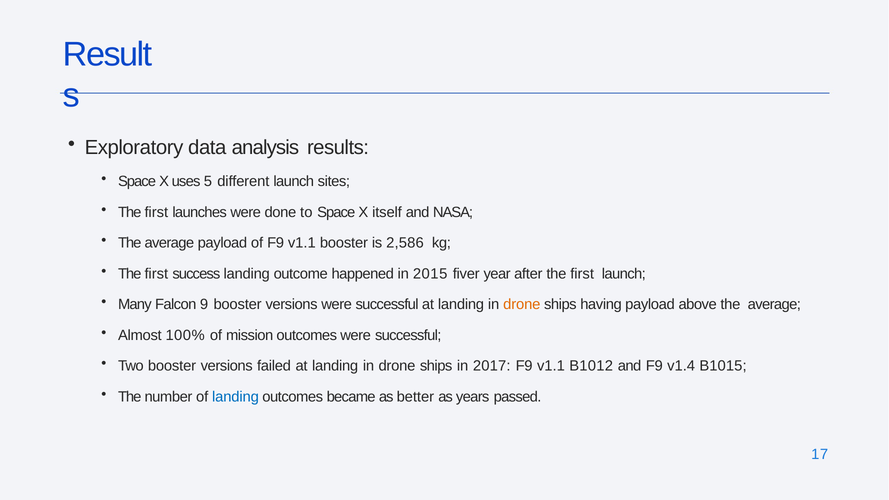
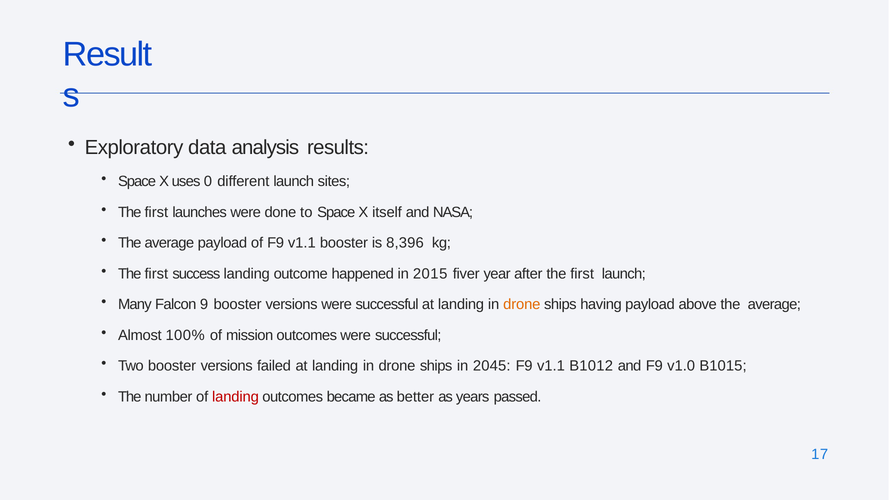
5: 5 -> 0
2,586: 2,586 -> 8,396
2017: 2017 -> 2045
v1.4: v1.4 -> v1.0
landing at (235, 397) colour: blue -> red
